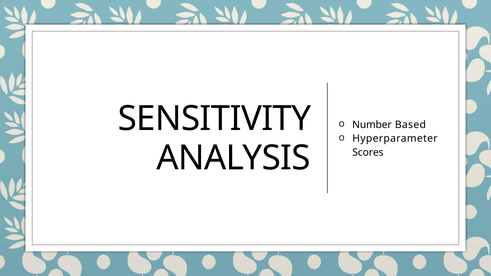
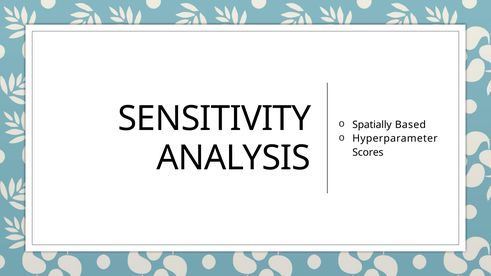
Number: Number -> Spatially
